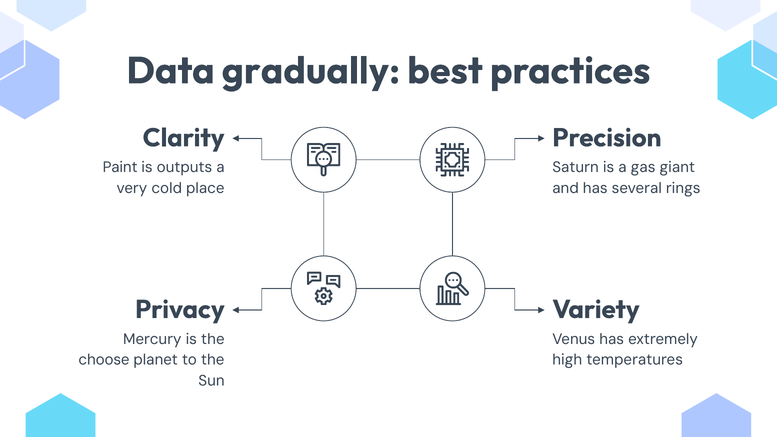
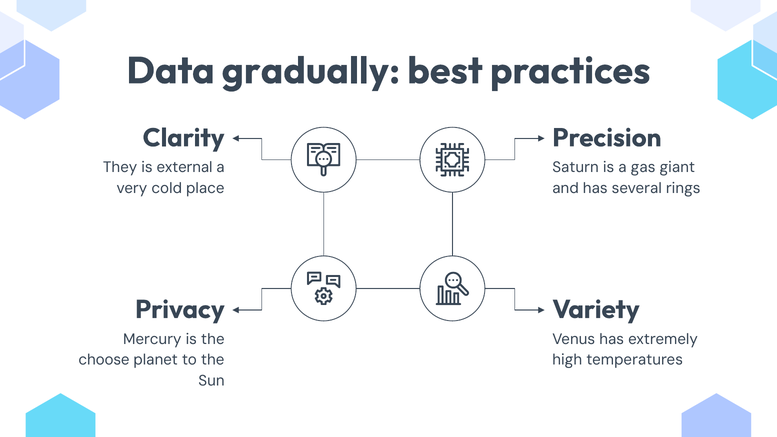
Paint: Paint -> They
outputs: outputs -> external
